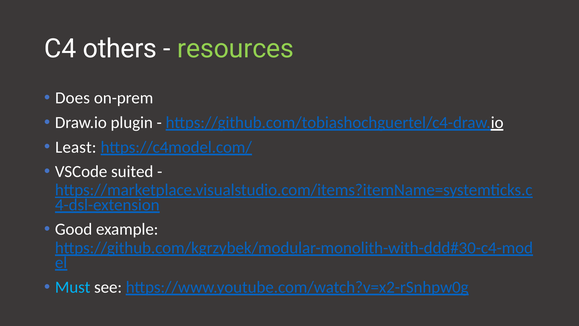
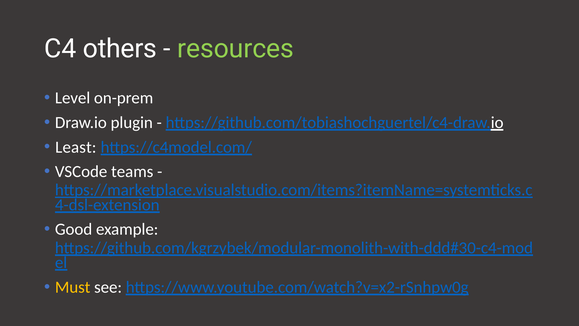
Does: Does -> Level
suited: suited -> teams
Must colour: light blue -> yellow
